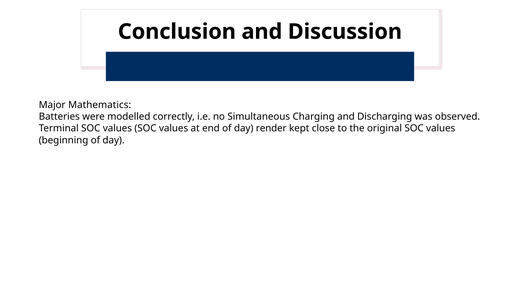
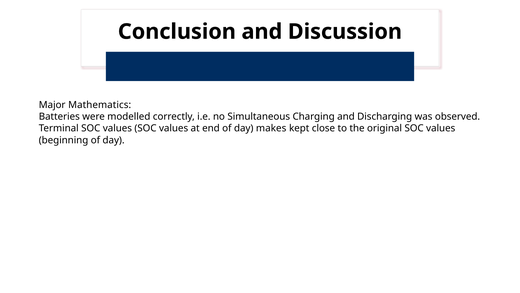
render: render -> makes
